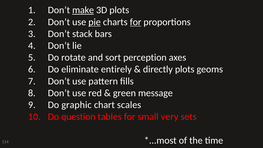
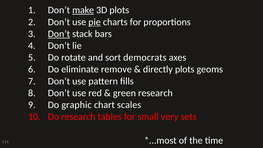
for at (136, 22) underline: present -> none
Don’t at (59, 34) underline: none -> present
perception: perception -> democrats
entirely: entirely -> remove
green message: message -> research
Do question: question -> research
